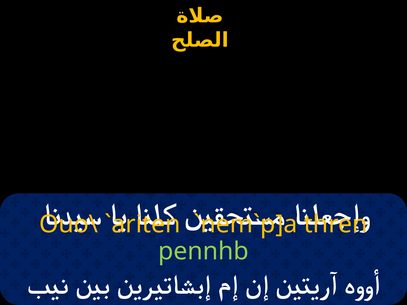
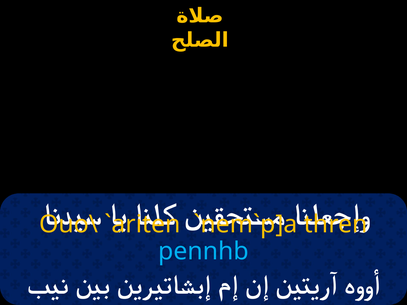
pennhb colour: light green -> light blue
